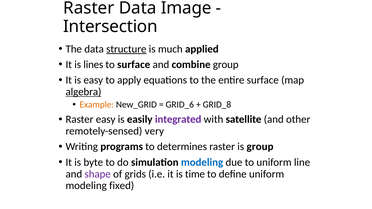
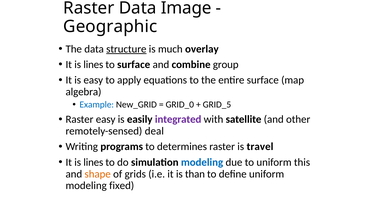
Intersection: Intersection -> Geographic
applied: applied -> overlay
algebra underline: present -> none
Example colour: orange -> blue
GRID_6: GRID_6 -> GRID_0
GRID_8: GRID_8 -> GRID_5
very: very -> deal
is group: group -> travel
byte at (93, 162): byte -> lines
line: line -> this
shape colour: purple -> orange
time: time -> than
